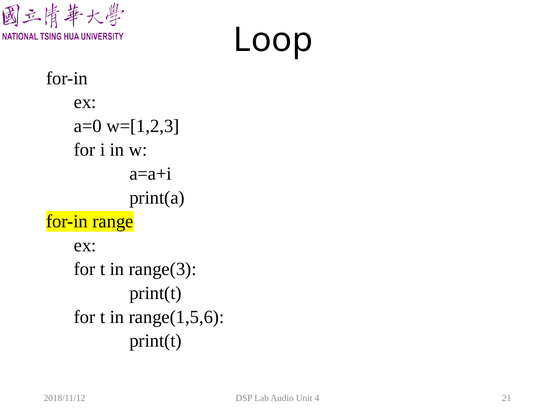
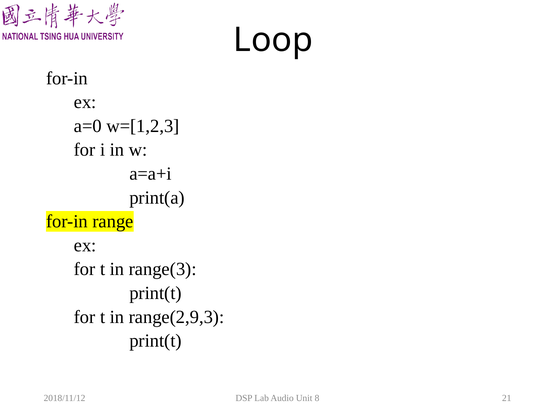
range(1,5,6: range(1,5,6 -> range(2,9,3
4: 4 -> 8
